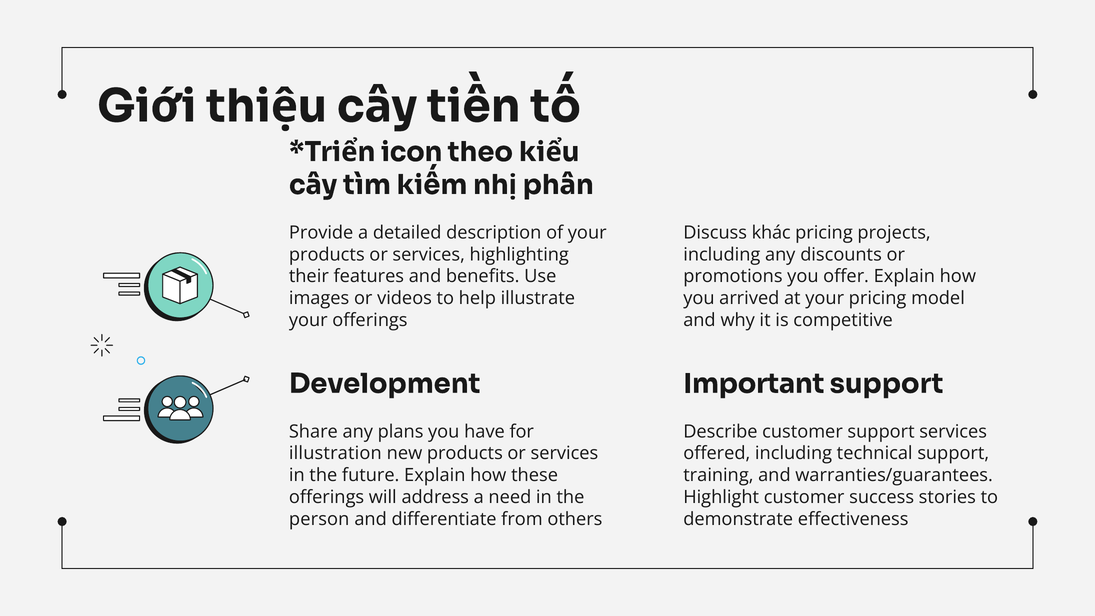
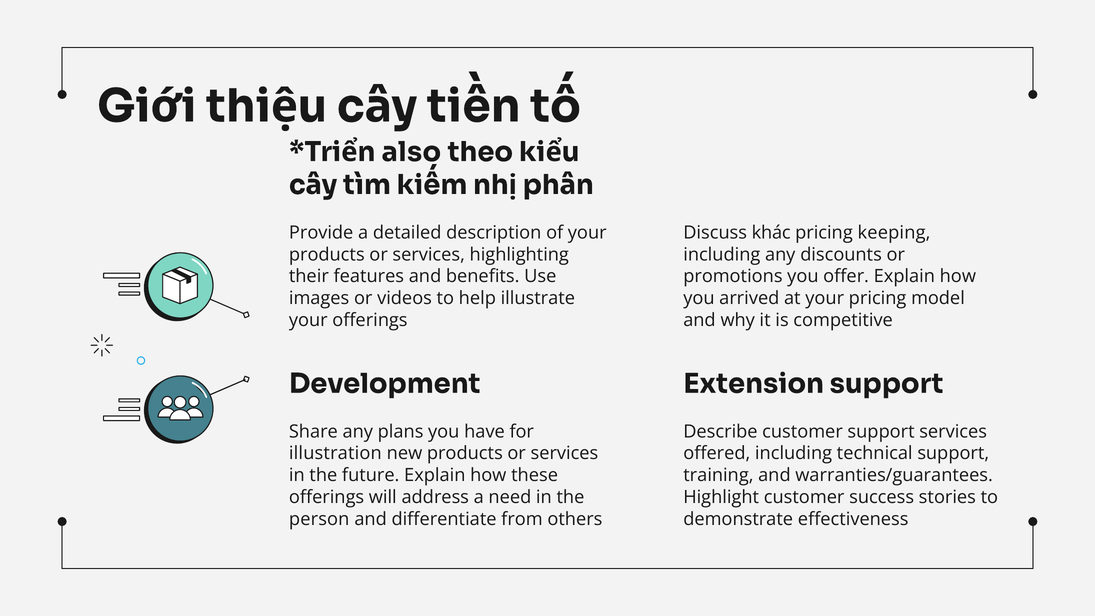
icon: icon -> also
projects: projects -> keeping
Important: Important -> Extension
